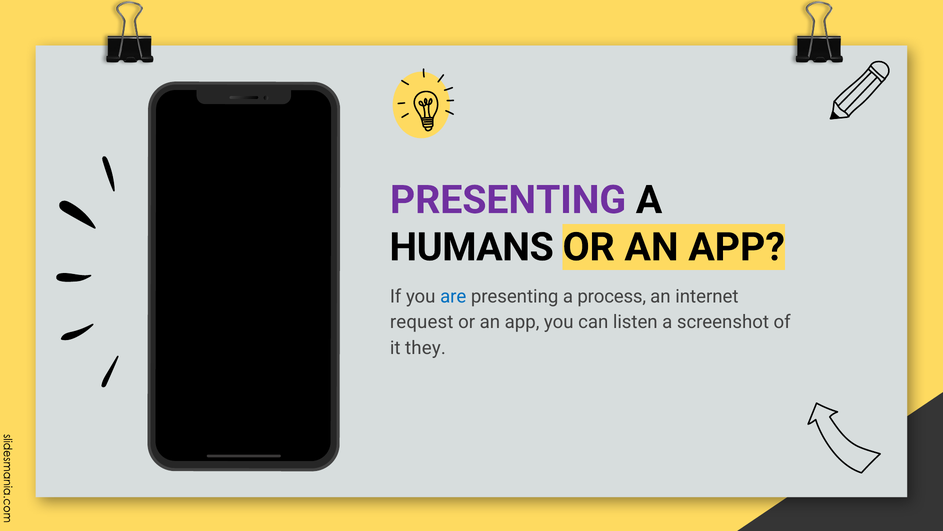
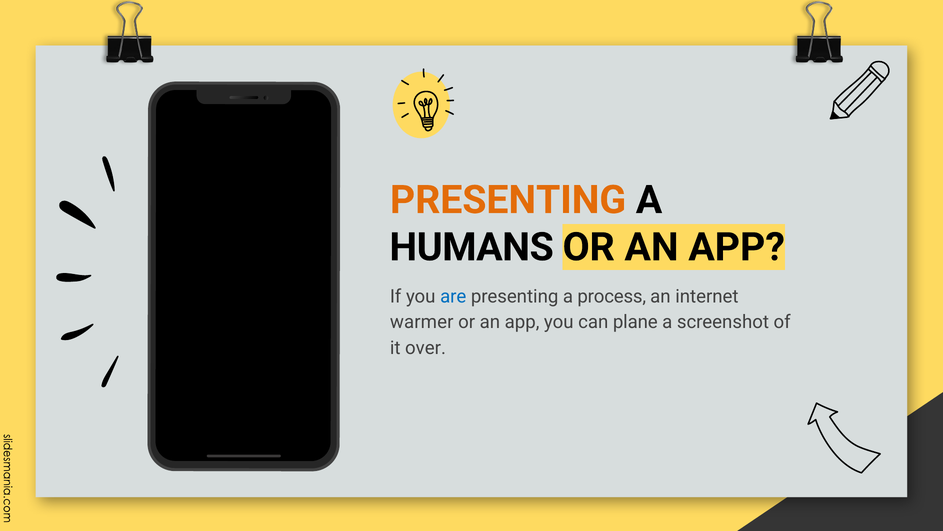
PRESENTING at (508, 200) colour: purple -> orange
request: request -> warmer
listen: listen -> plane
they: they -> over
